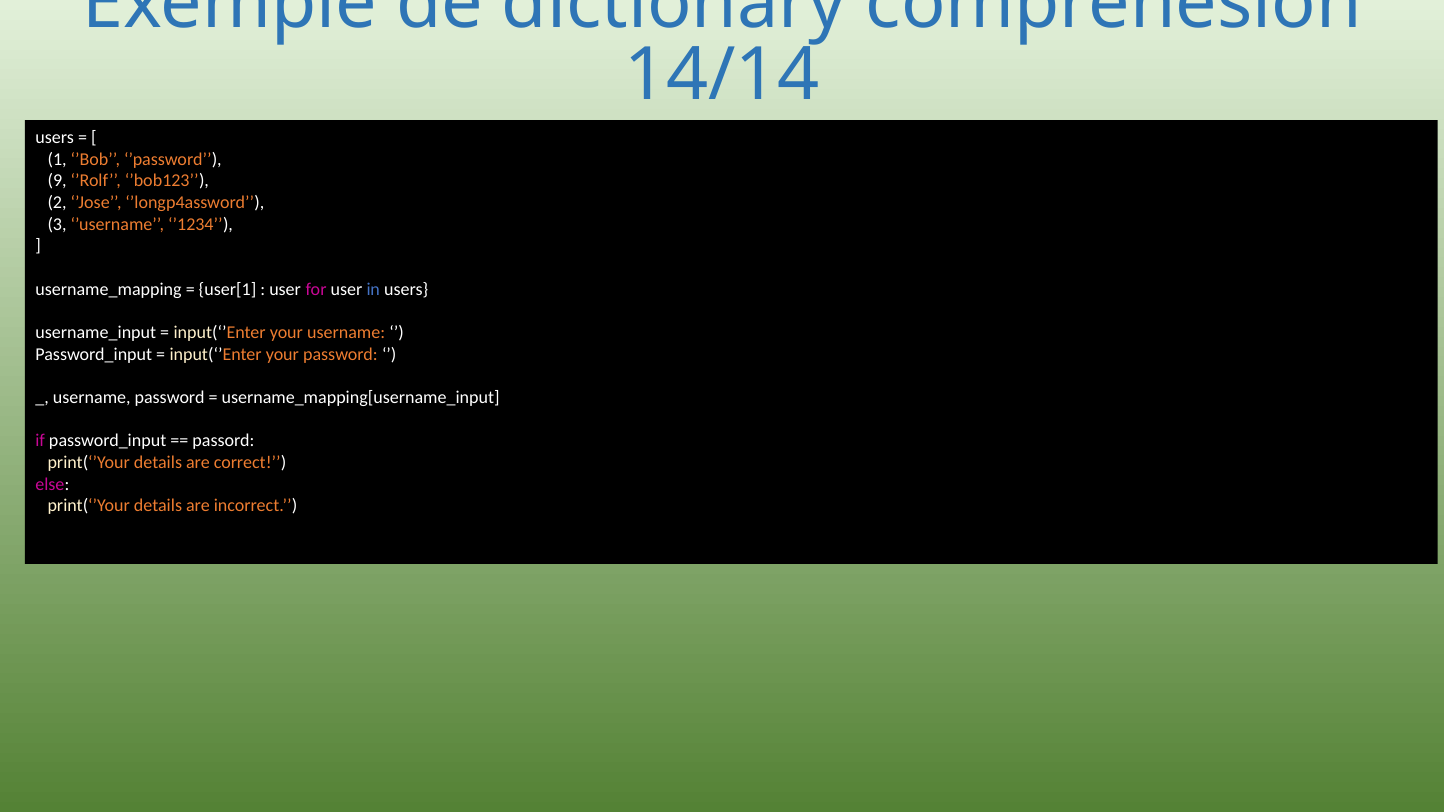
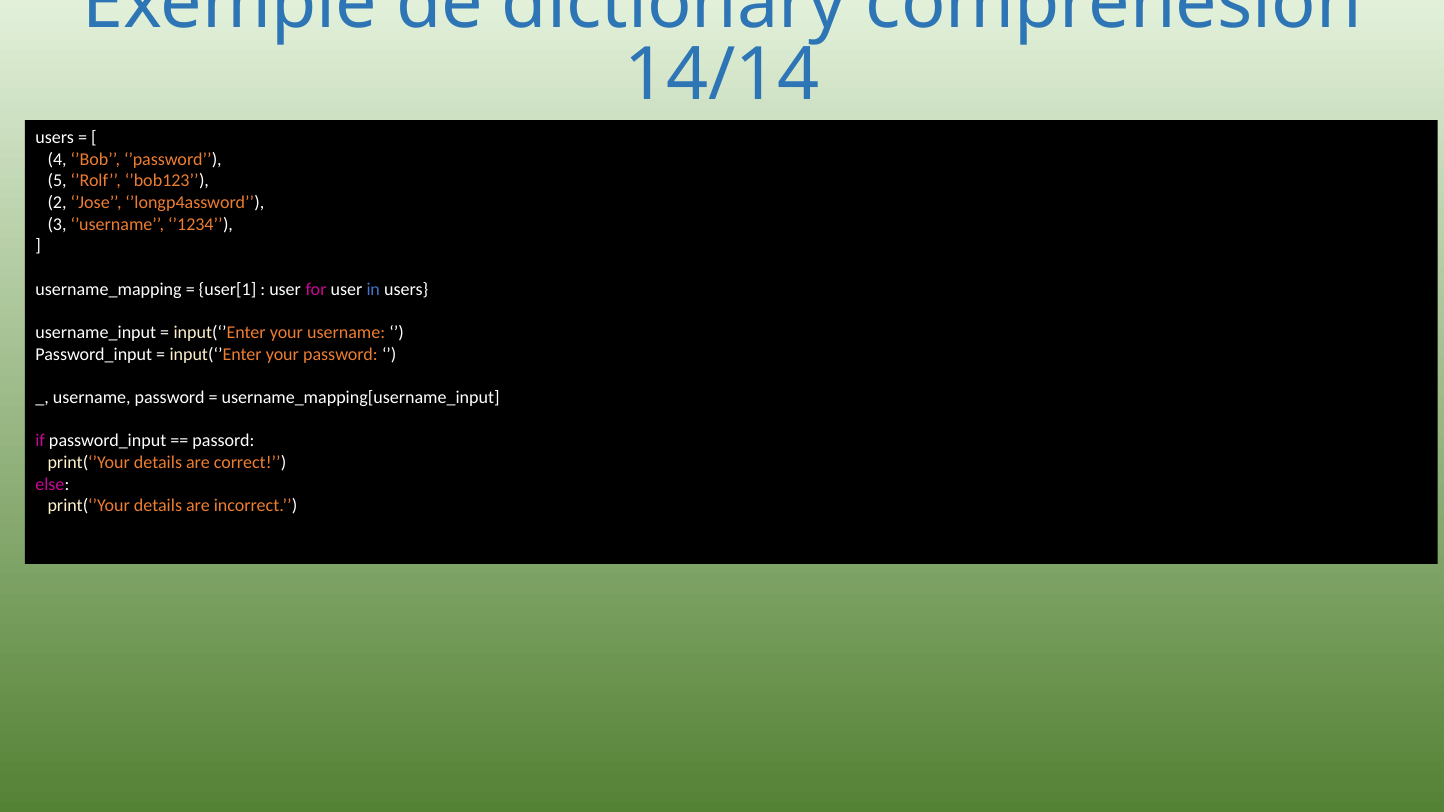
1: 1 -> 4
9: 9 -> 5
